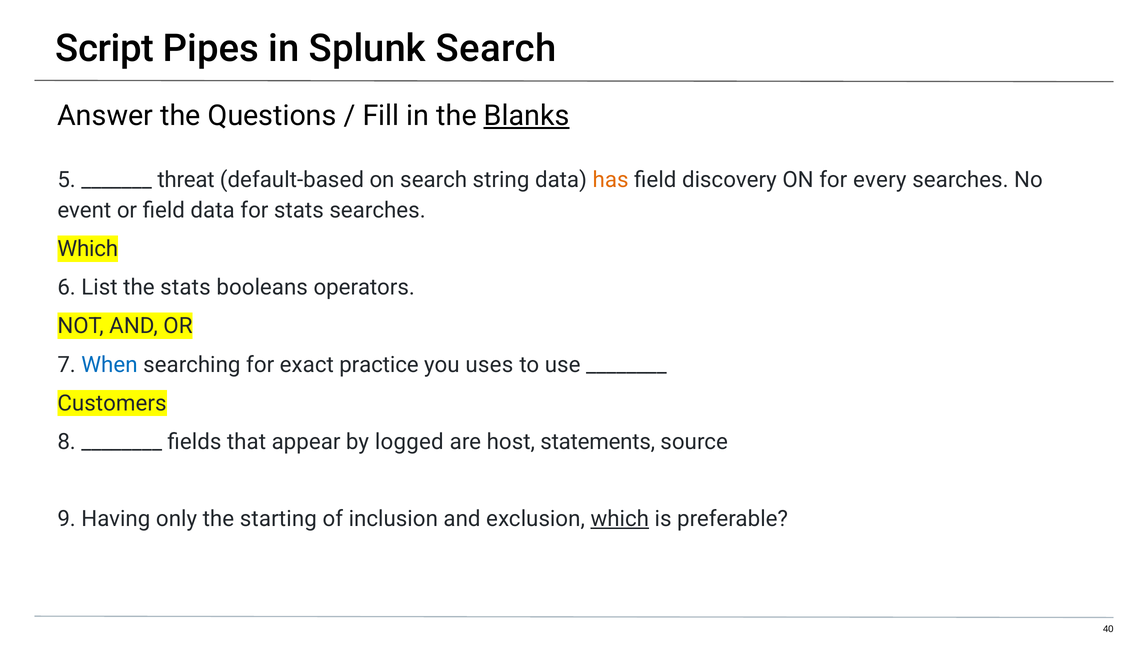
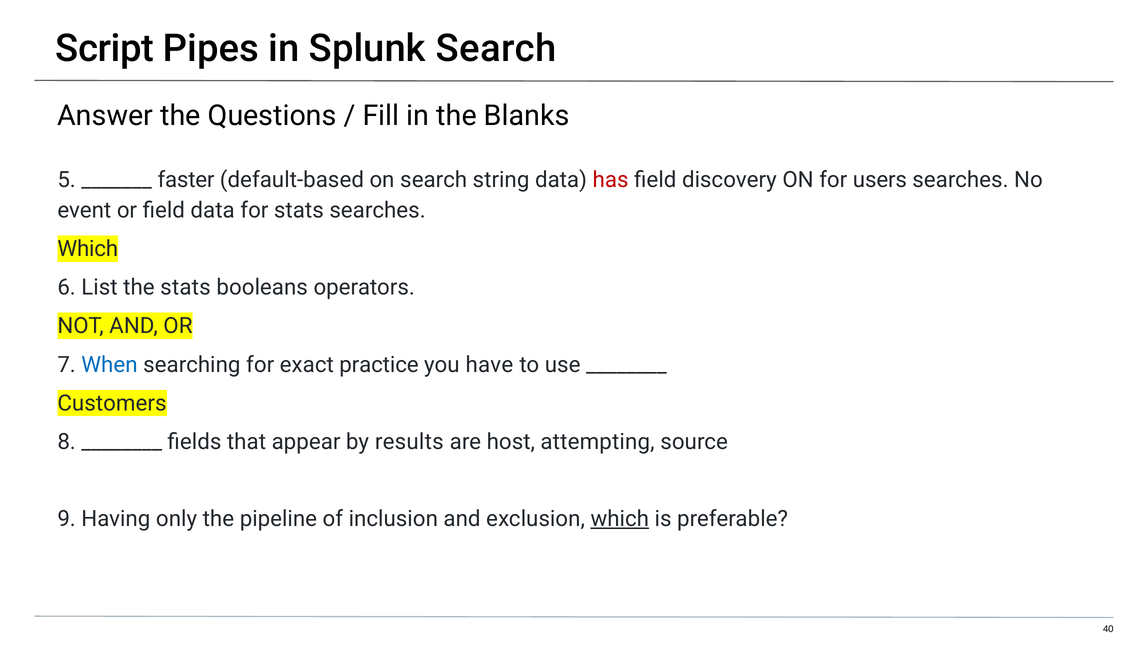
Blanks underline: present -> none
threat: threat -> faster
has colour: orange -> red
every: every -> users
uses: uses -> have
logged: logged -> results
statements: statements -> attempting
starting: starting -> pipeline
